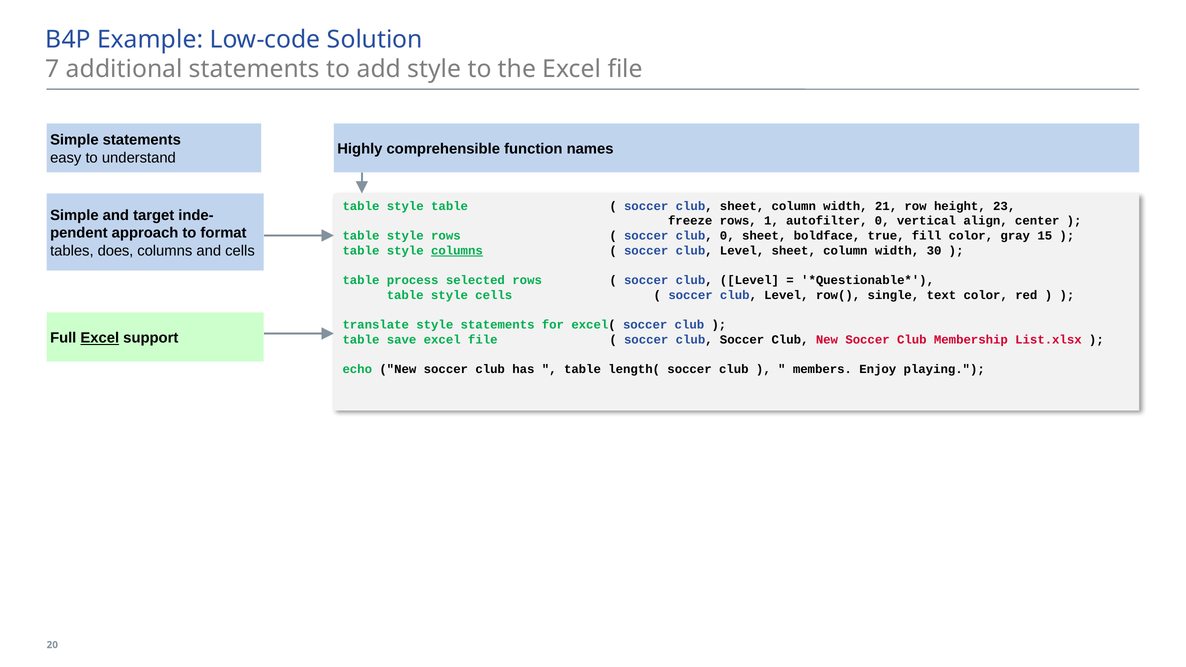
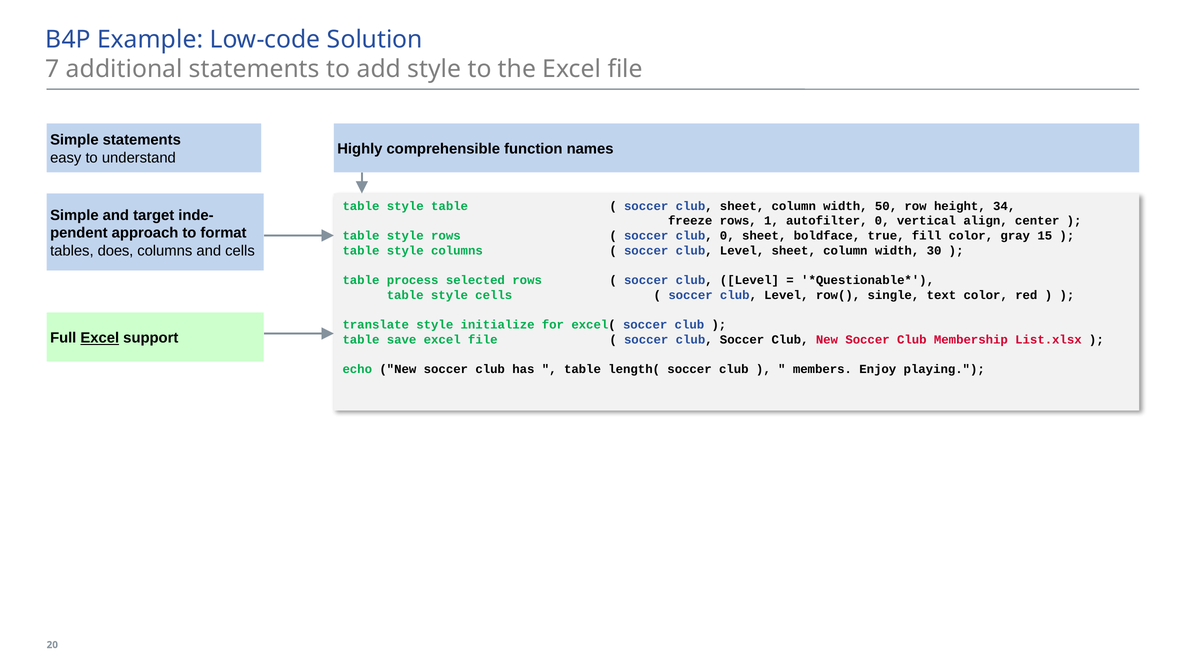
21: 21 -> 50
23: 23 -> 34
columns at (457, 251) underline: present -> none
style statements: statements -> initialize
